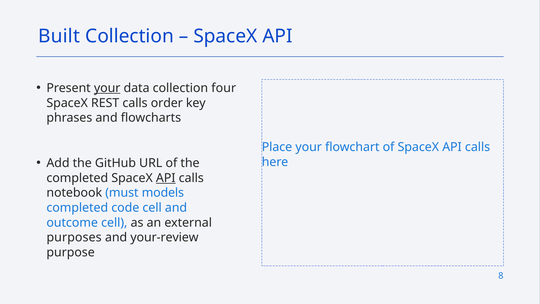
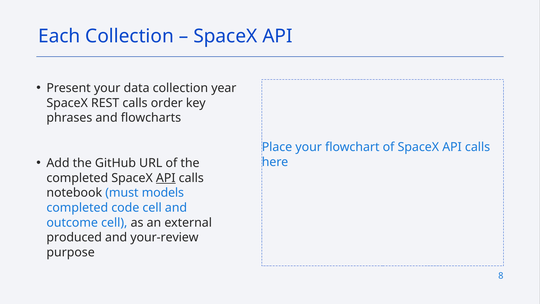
Built: Built -> Each
your at (107, 88) underline: present -> none
four: four -> year
purposes: purposes -> produced
